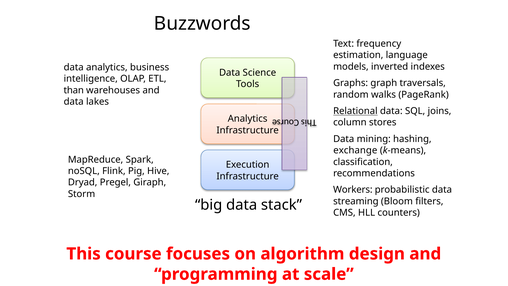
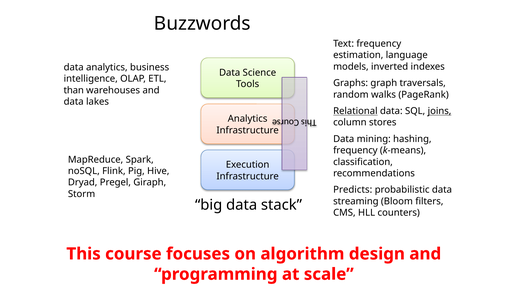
joins underline: none -> present
exchange at (355, 150): exchange -> frequency
Workers: Workers -> Predicts
